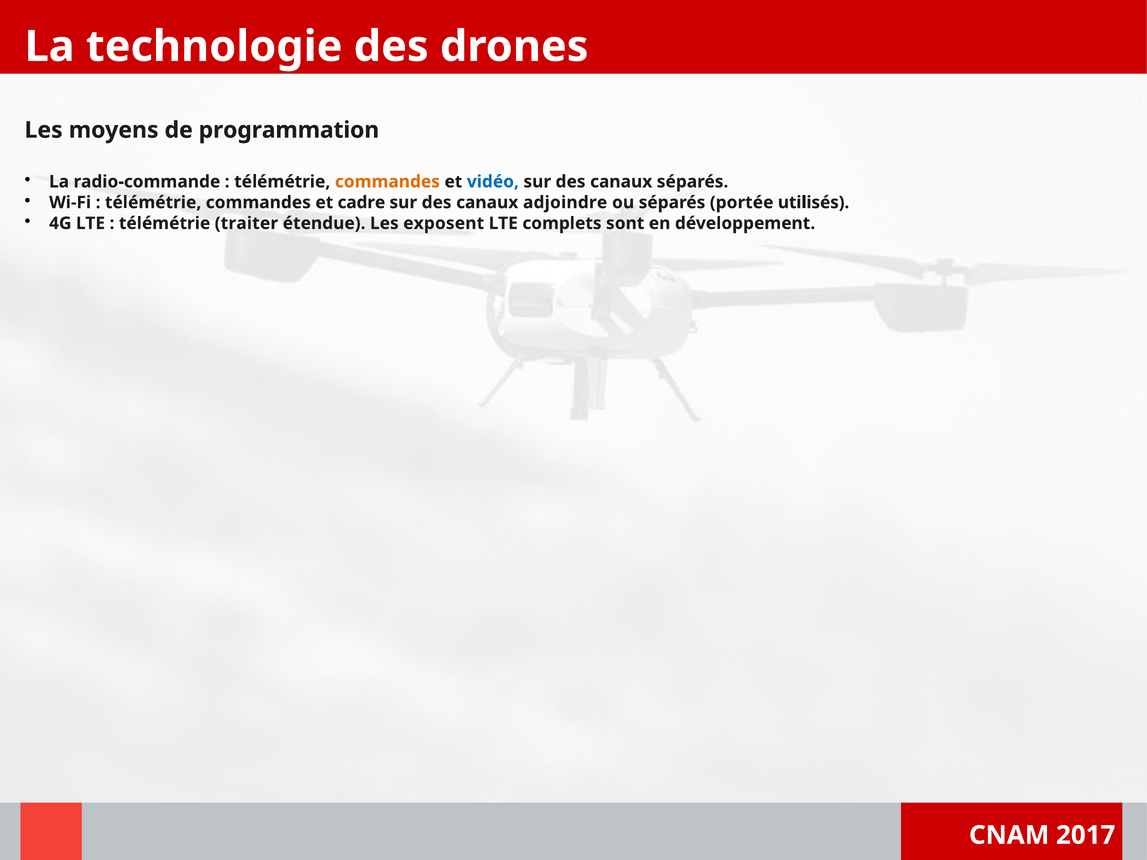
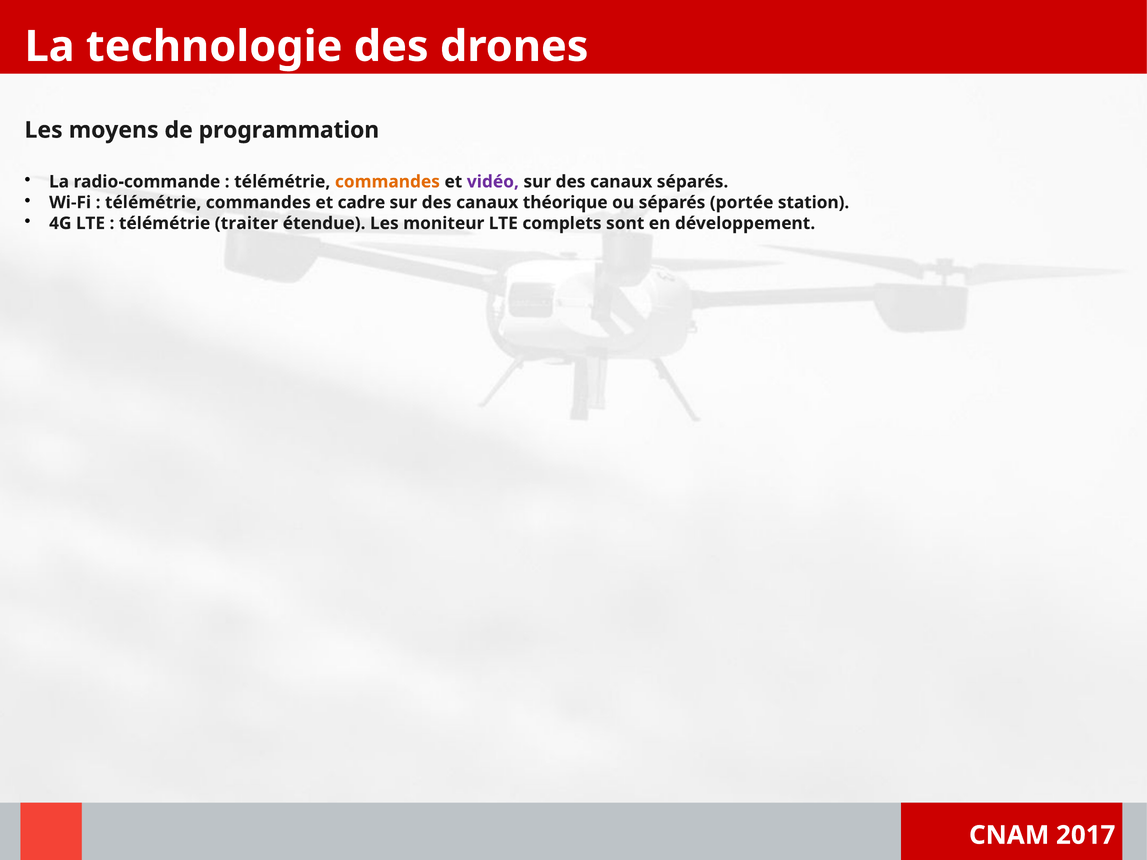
vidéo colour: blue -> purple
adjoindre: adjoindre -> théorique
utilisés: utilisés -> station
exposent: exposent -> moniteur
